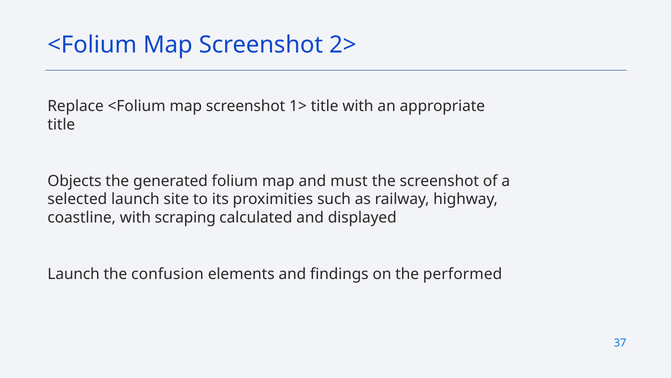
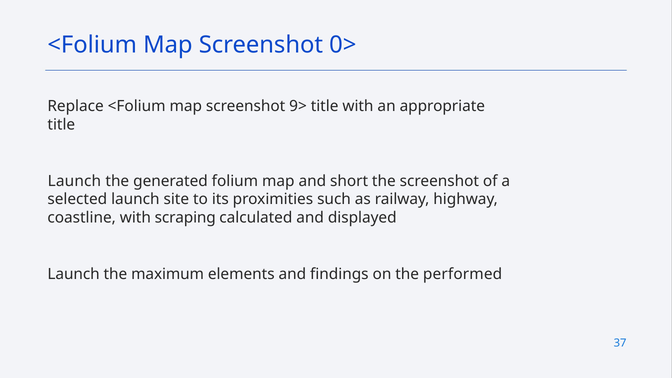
2>: 2> -> 0>
1>: 1> -> 9>
Objects at (75, 181): Objects -> Launch
must: must -> short
confusion: confusion -> maximum
